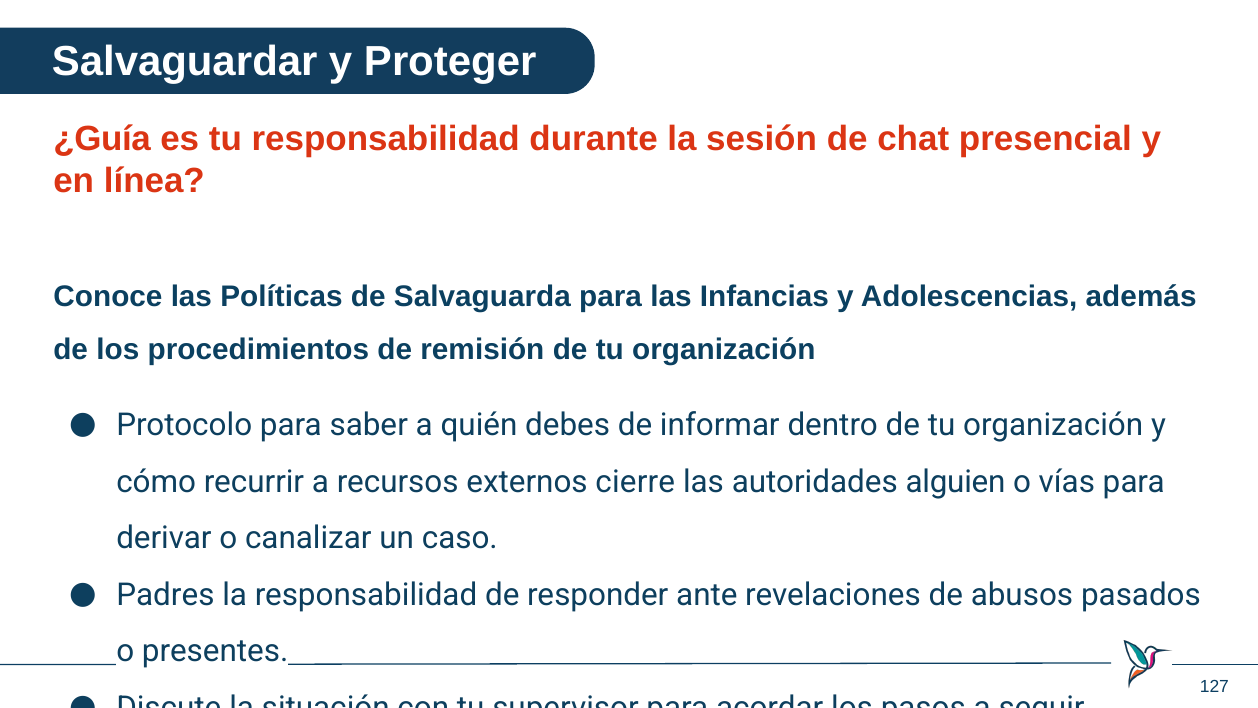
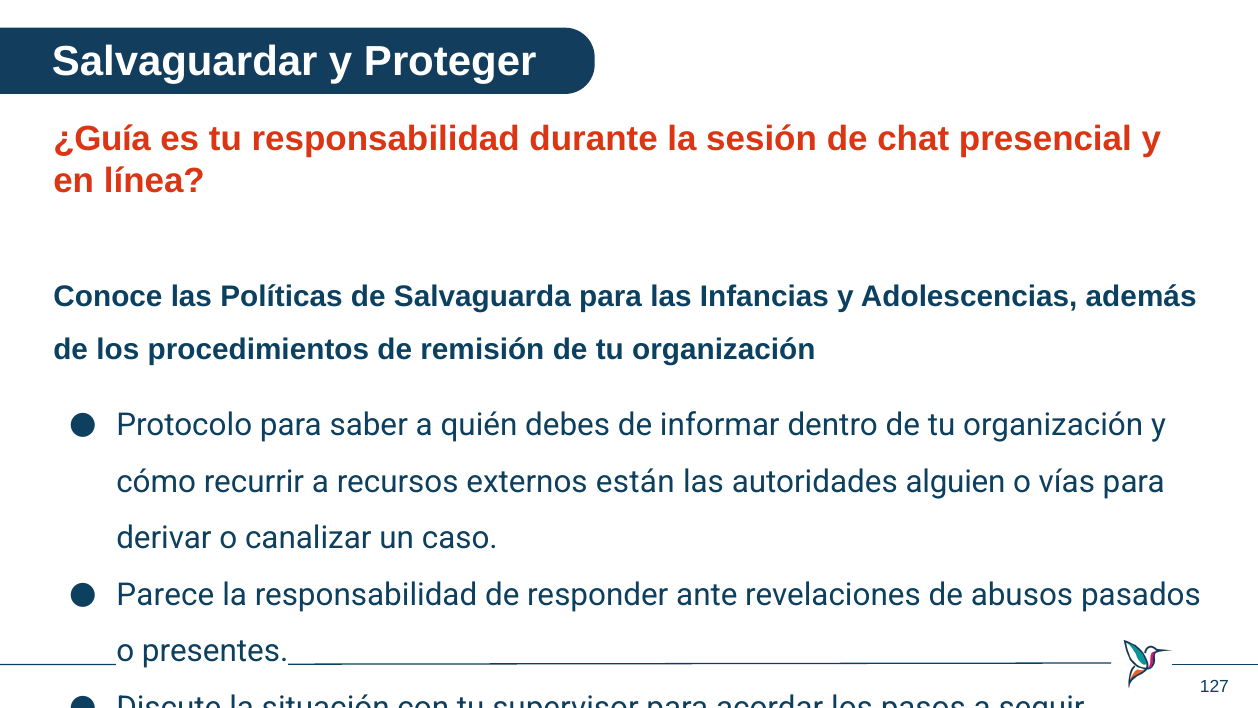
cierre: cierre -> están
Padres: Padres -> Parece
